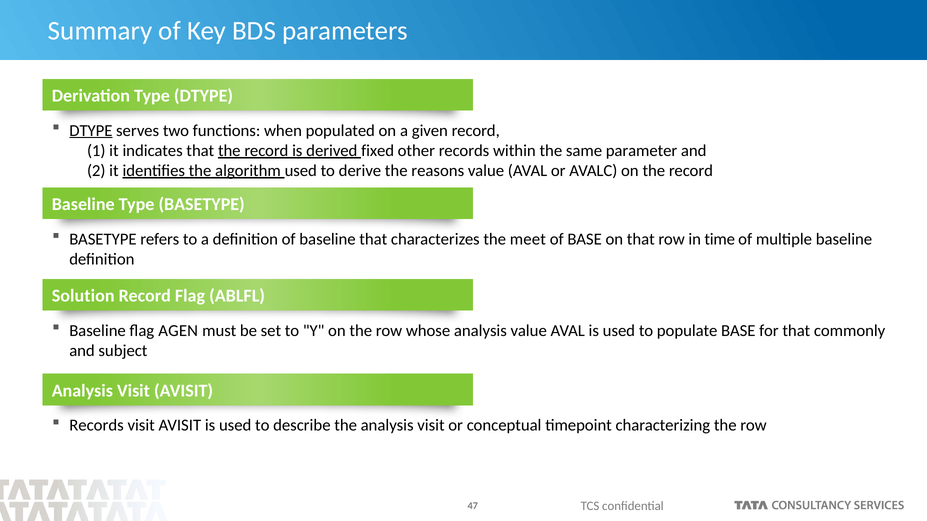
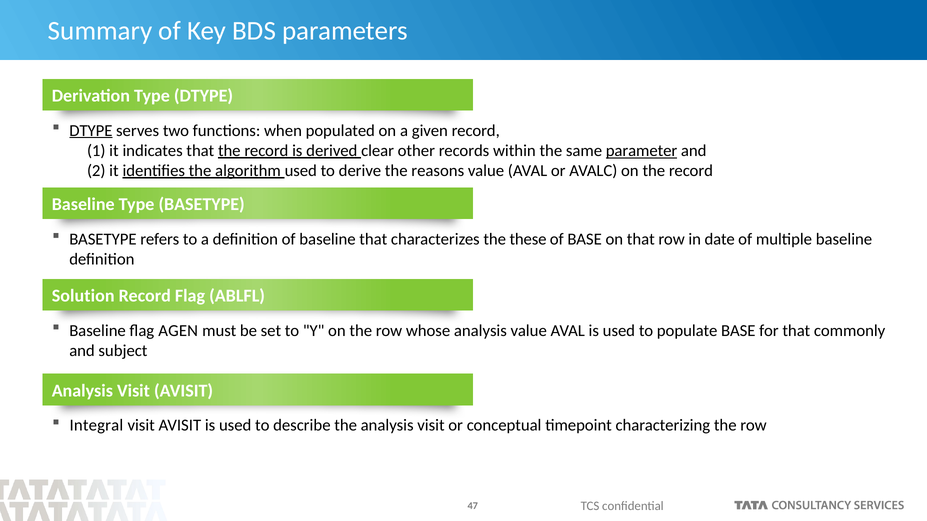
fixed: fixed -> clear
parameter underline: none -> present
meet: meet -> these
time: time -> date
Records at (96, 426): Records -> Integral
